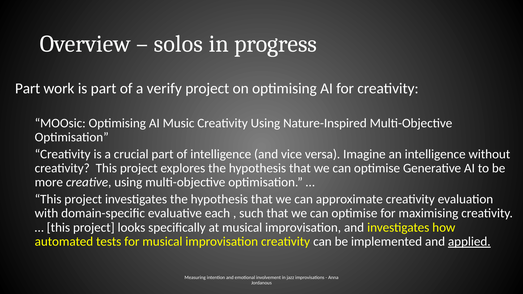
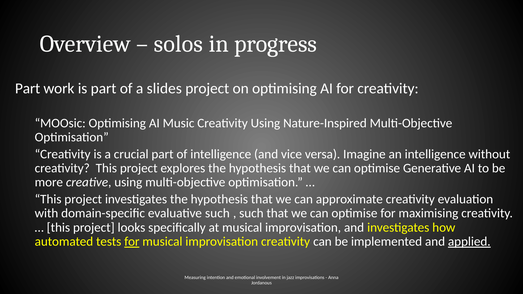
verify: verify -> slides
evaluative each: each -> such
for at (132, 242) underline: none -> present
